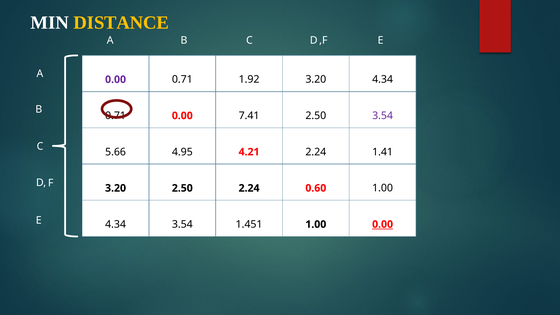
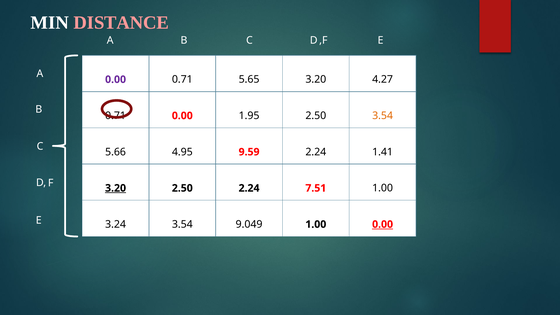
DISTANCE colour: yellow -> pink
1.92: 1.92 -> 5.65
3.20 4.34: 4.34 -> 4.27
7.41: 7.41 -> 1.95
3.54 at (383, 116) colour: purple -> orange
4.21: 4.21 -> 9.59
3.20 at (116, 188) underline: none -> present
0.60: 0.60 -> 7.51
4.34 at (116, 224): 4.34 -> 3.24
1.451: 1.451 -> 9.049
